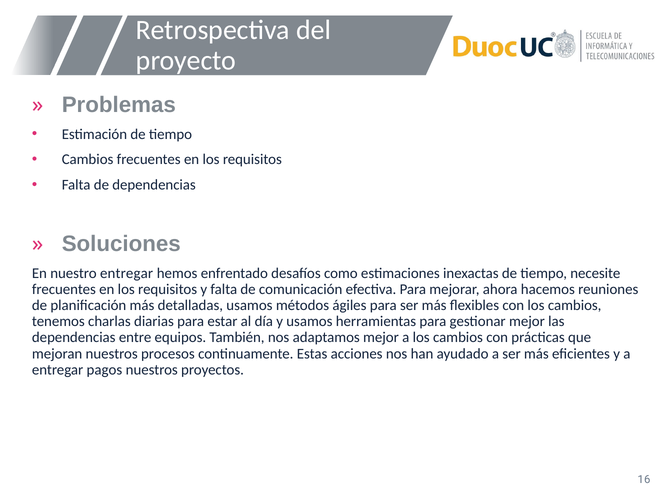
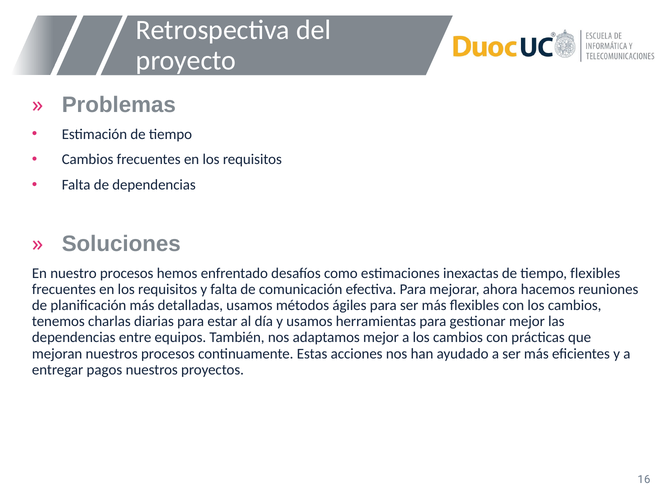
nuestro entregar: entregar -> procesos
tiempo necesite: necesite -> flexibles
